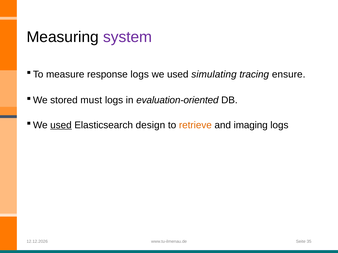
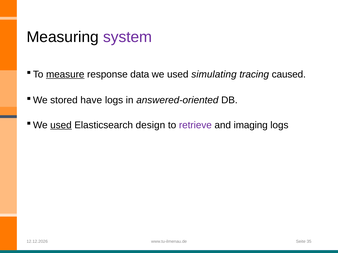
measure underline: none -> present
response logs: logs -> data
ensure: ensure -> caused
must: must -> have
evaluation-oriented: evaluation-oriented -> answered-oriented
retrieve colour: orange -> purple
